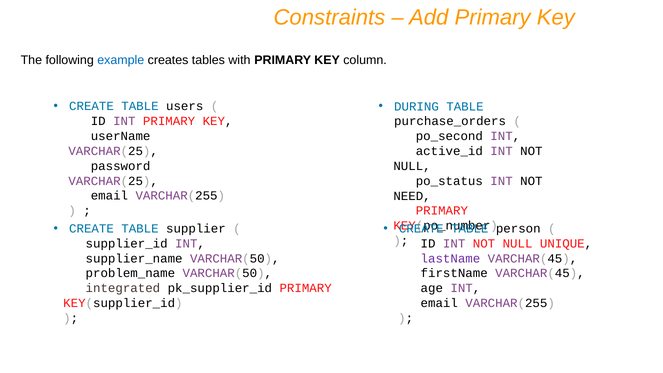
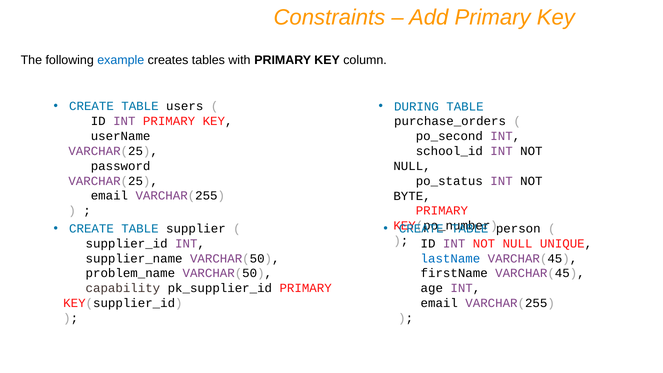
active_id: active_id -> school_id
NEED: NEED -> BYTE
lastName colour: purple -> blue
integrated: integrated -> capability
